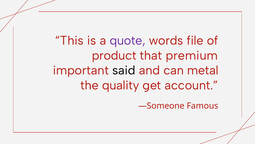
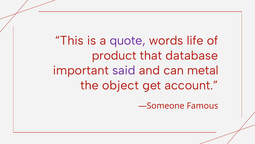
file: file -> life
premium: premium -> database
said colour: black -> purple
quality: quality -> object
